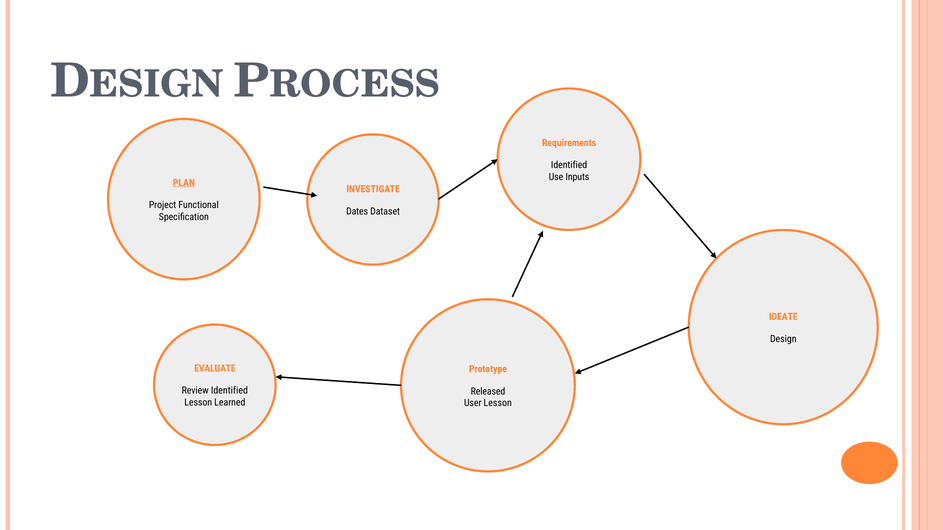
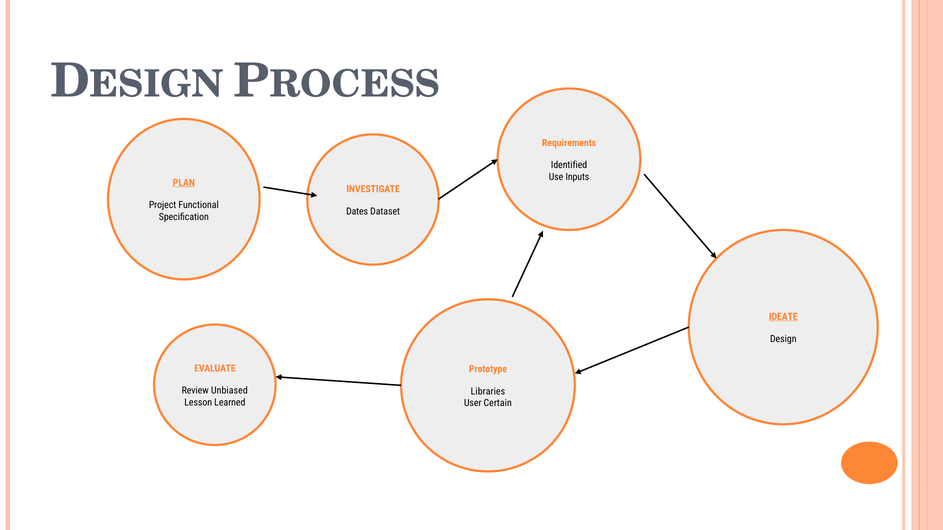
IDEATE underline: none -> present
Review Identified: Identified -> Unbiased
Released: Released -> Libraries
User Lesson: Lesson -> Certain
